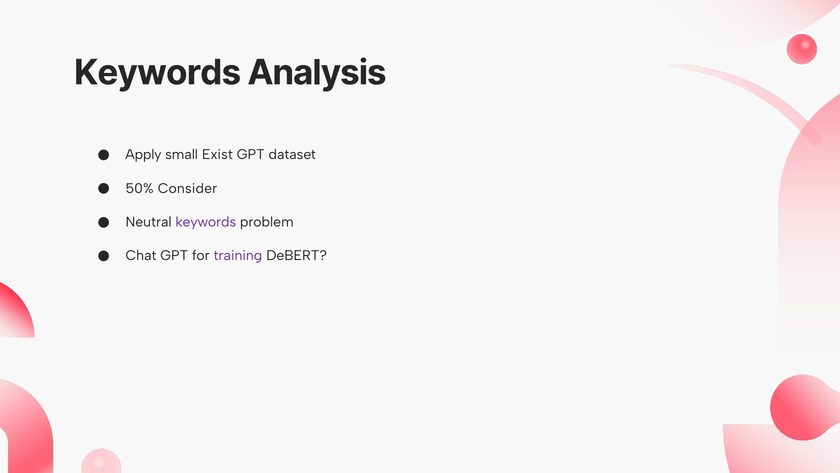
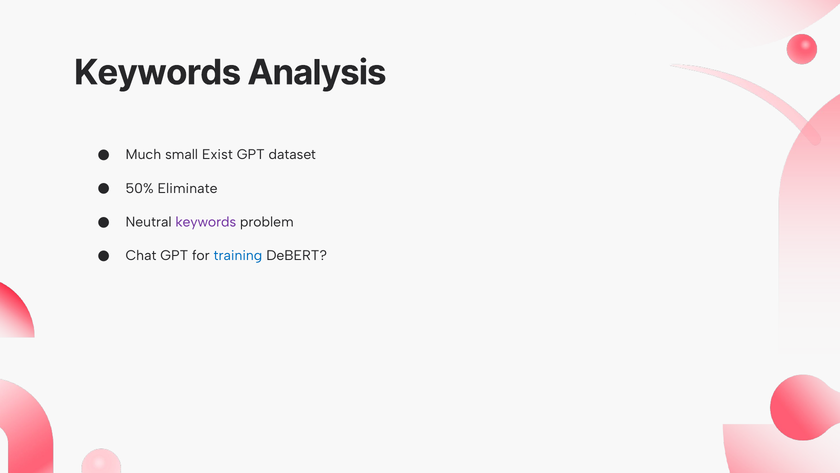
Apply: Apply -> Much
Consider: Consider -> Eliminate
training colour: purple -> blue
